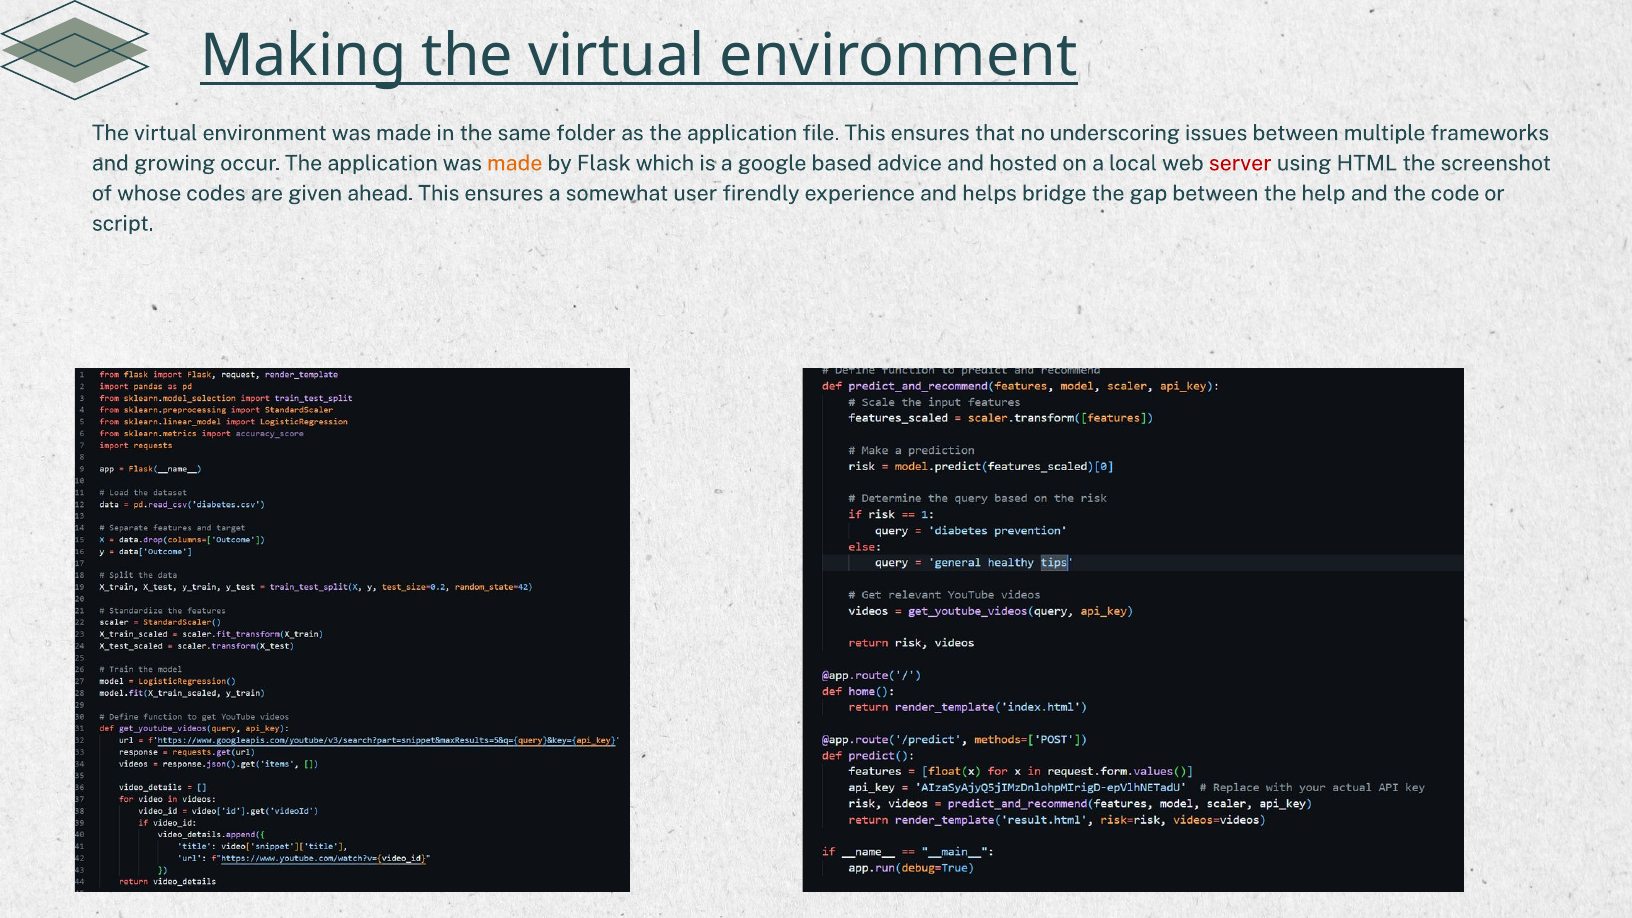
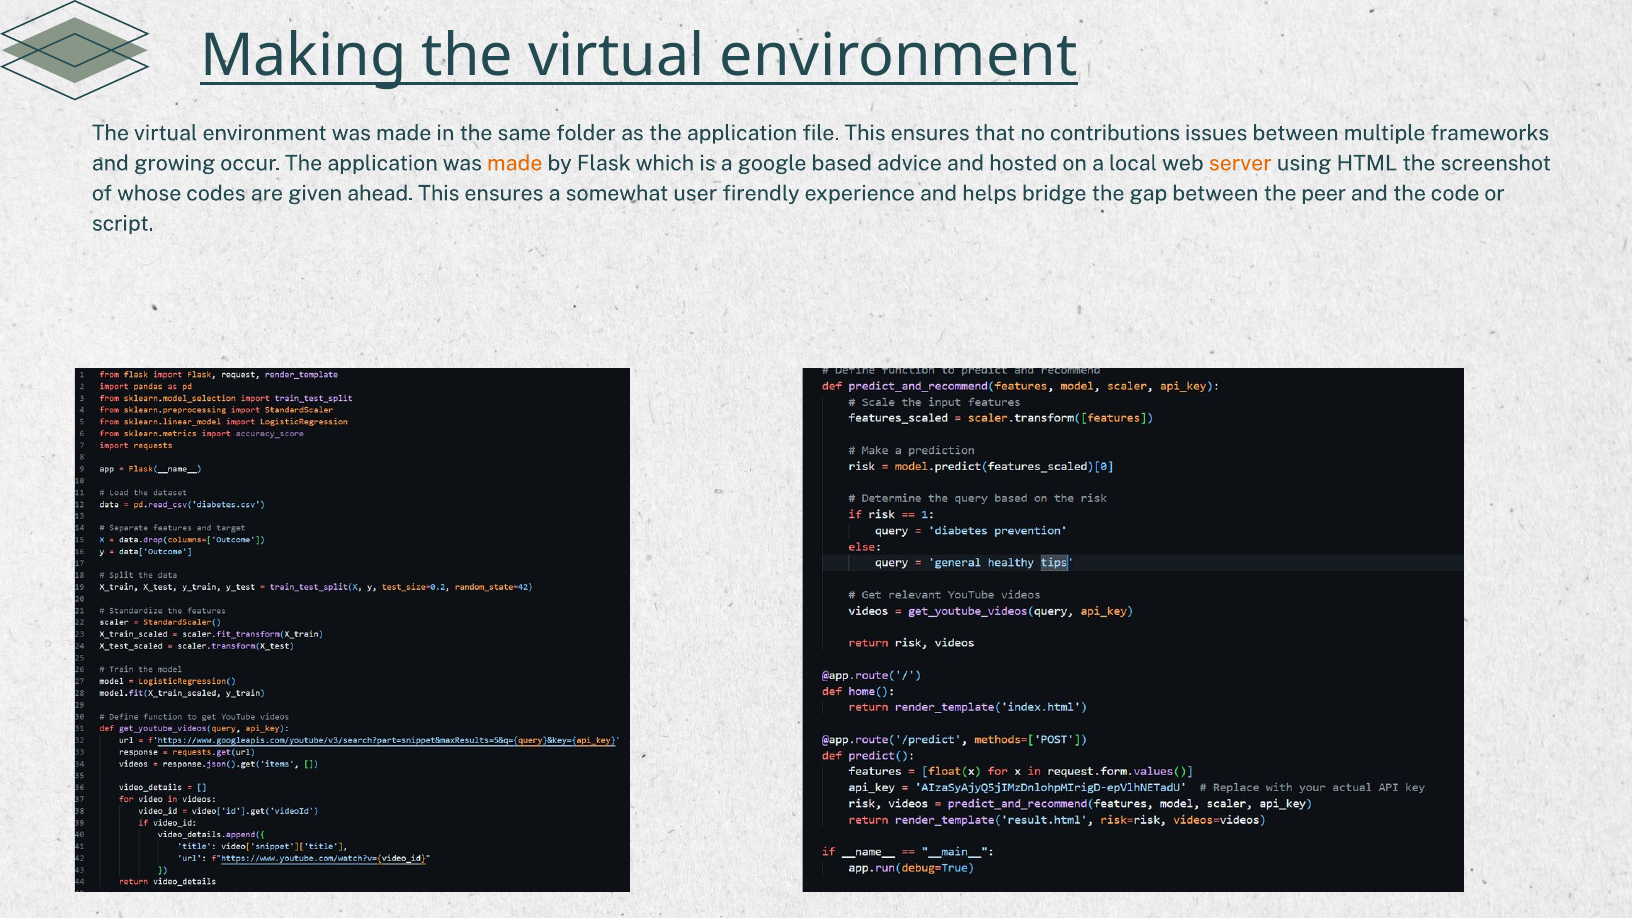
underscoring: underscoring -> contributions
server colour: red -> orange
help: help -> peer
